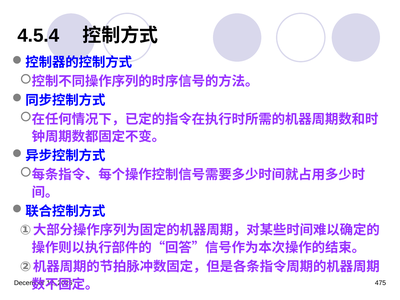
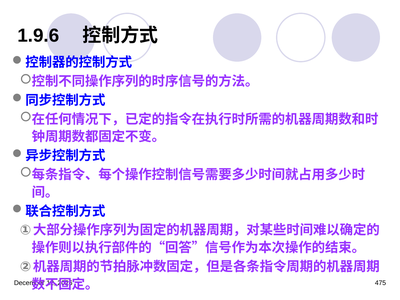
4.5.4: 4.5.4 -> 1.9.6
